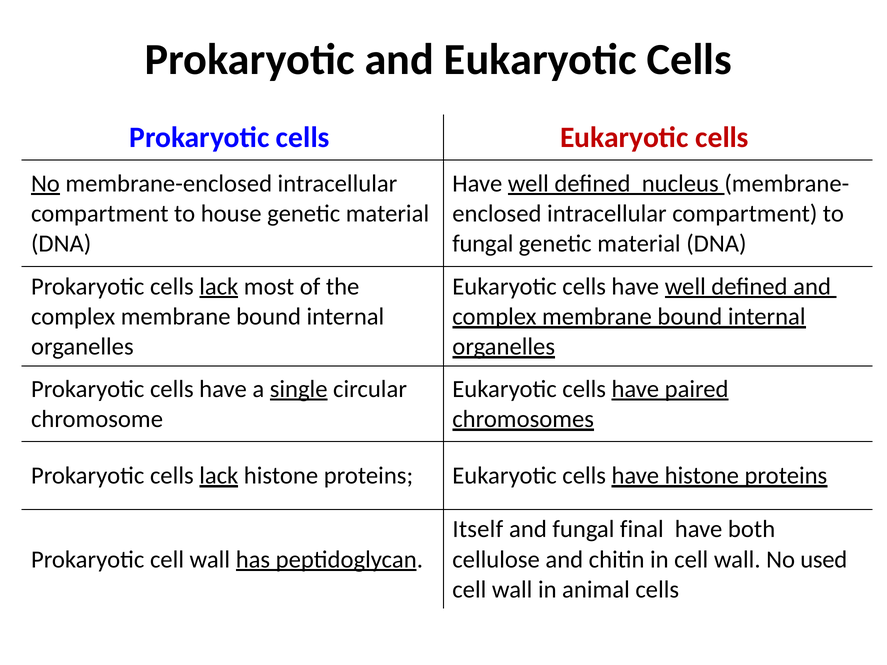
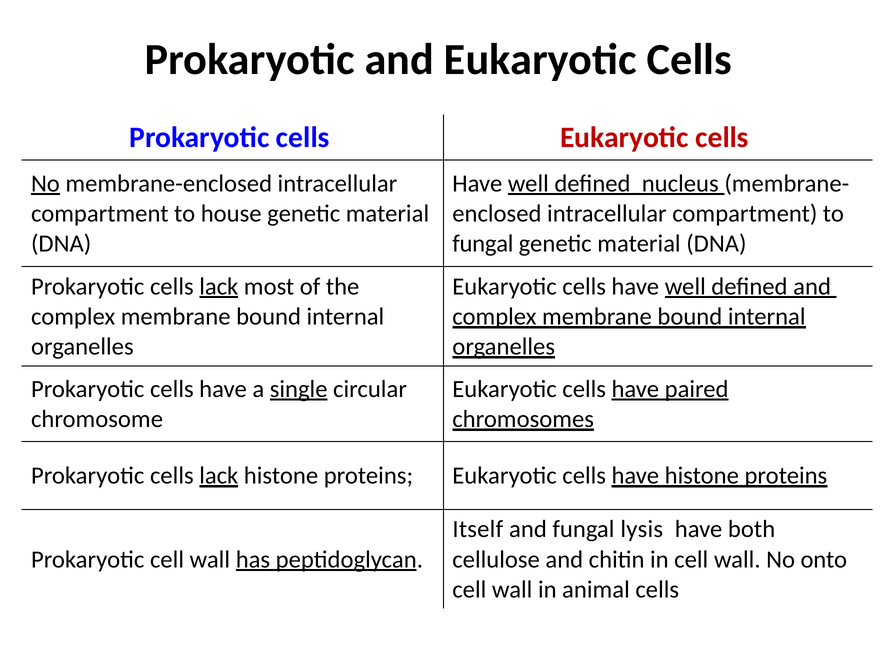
final: final -> lysis
used: used -> onto
